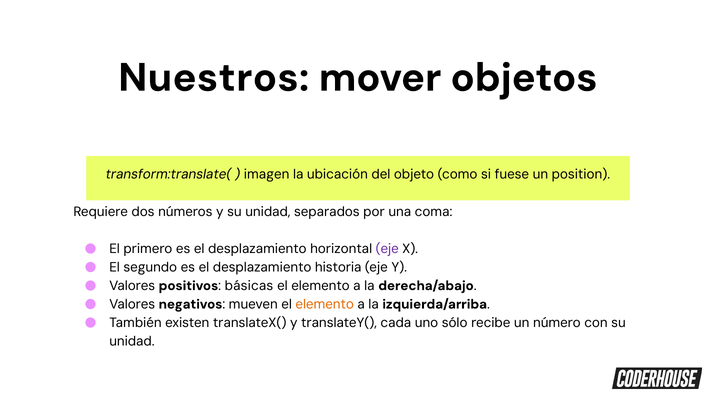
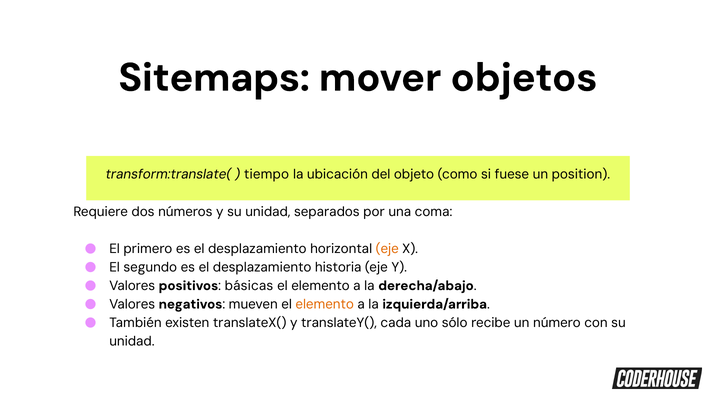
Nuestros: Nuestros -> Sitemaps
imagen: imagen -> tiempo
eje at (387, 248) colour: purple -> orange
